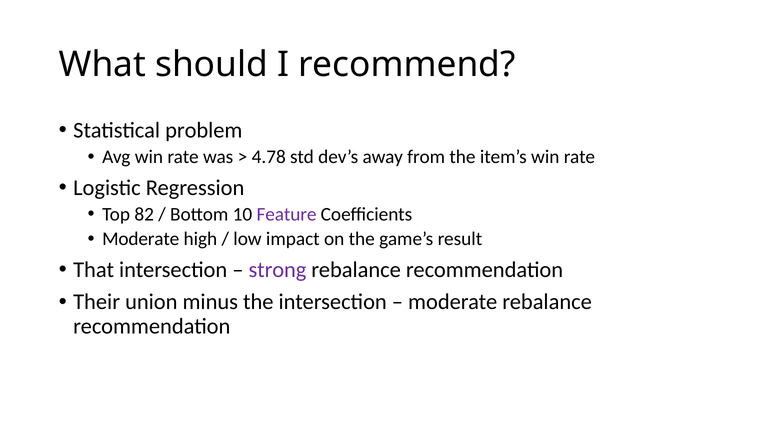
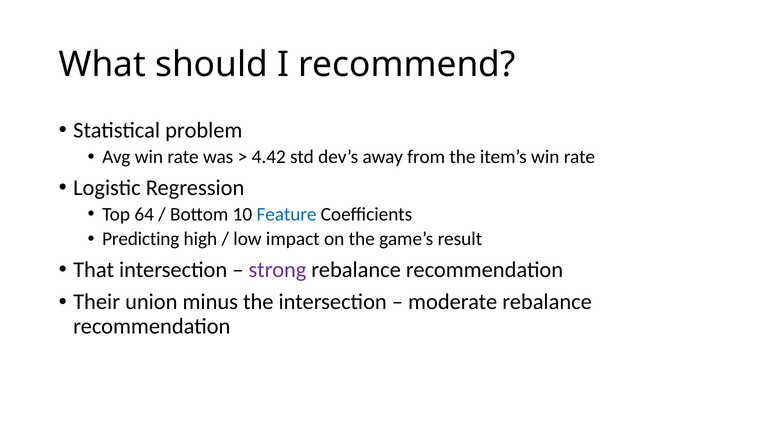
4.78: 4.78 -> 4.42
82: 82 -> 64
Feature colour: purple -> blue
Moderate at (141, 239): Moderate -> Predicting
